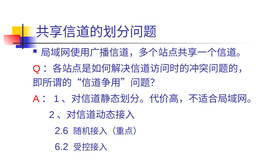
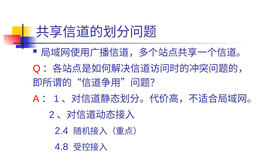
2.6: 2.6 -> 2.4
6.2: 6.2 -> 4.8
